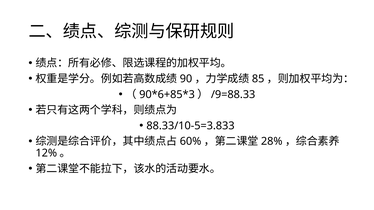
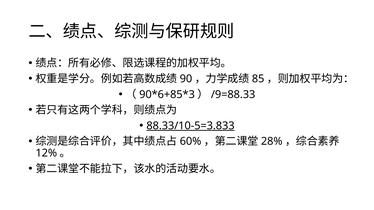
88.33/10-5=3.833 underline: none -> present
